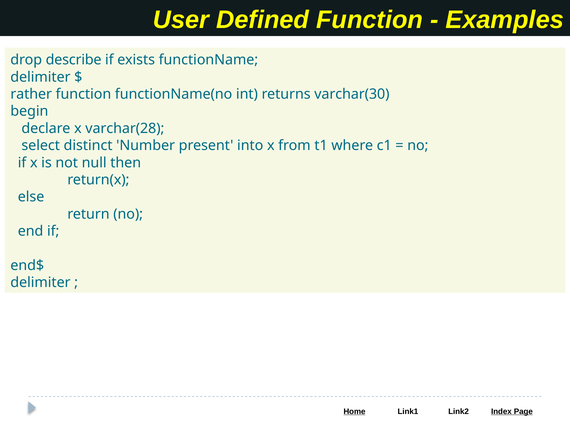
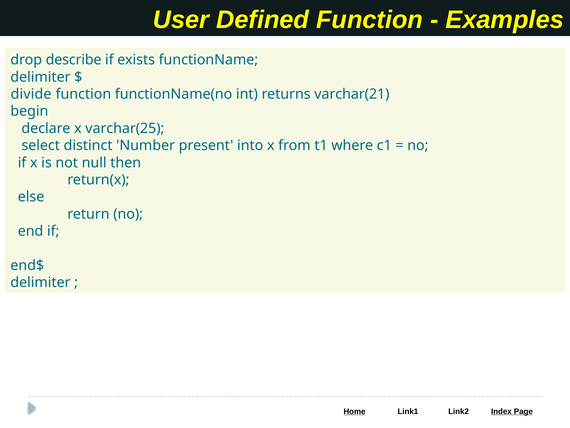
rather: rather -> divide
varchar(30: varchar(30 -> varchar(21
varchar(28: varchar(28 -> varchar(25
